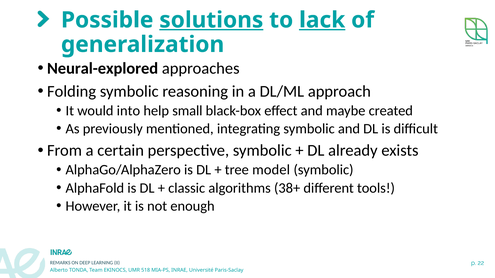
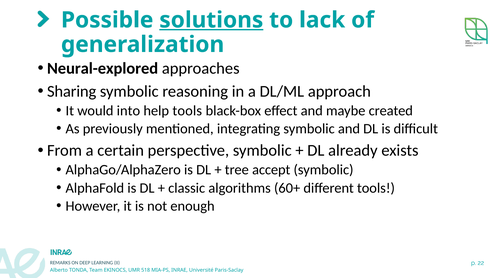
lack underline: present -> none
Folding: Folding -> Sharing
help small: small -> tools
model: model -> accept
38+: 38+ -> 60+
